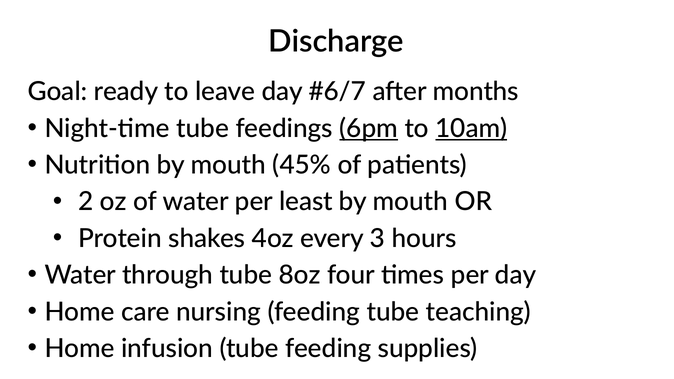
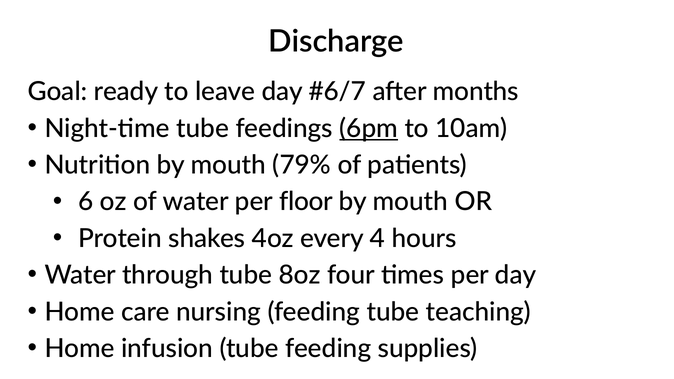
10am underline: present -> none
45%: 45% -> 79%
2: 2 -> 6
least: least -> floor
3: 3 -> 4
